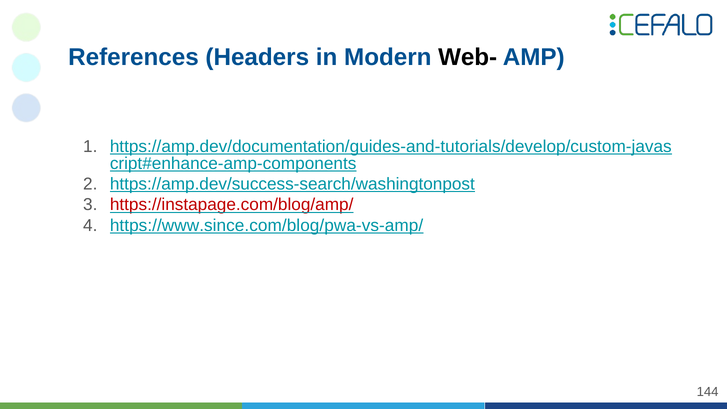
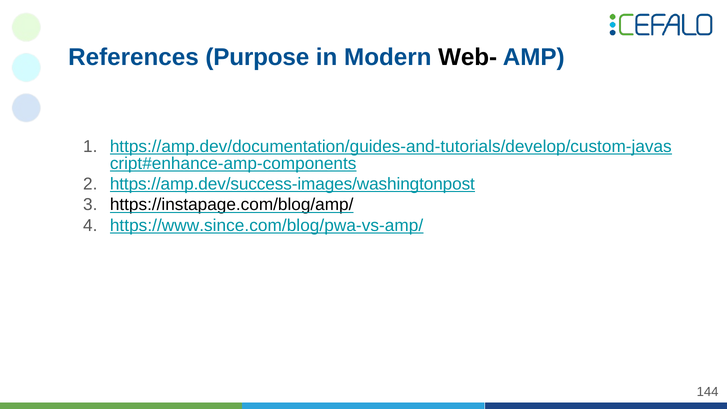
Headers: Headers -> Purpose
https://amp.dev/success-search/washingtonpost: https://amp.dev/success-search/washingtonpost -> https://amp.dev/success-images/washingtonpost
https://instapage.com/blog/amp/ colour: red -> black
